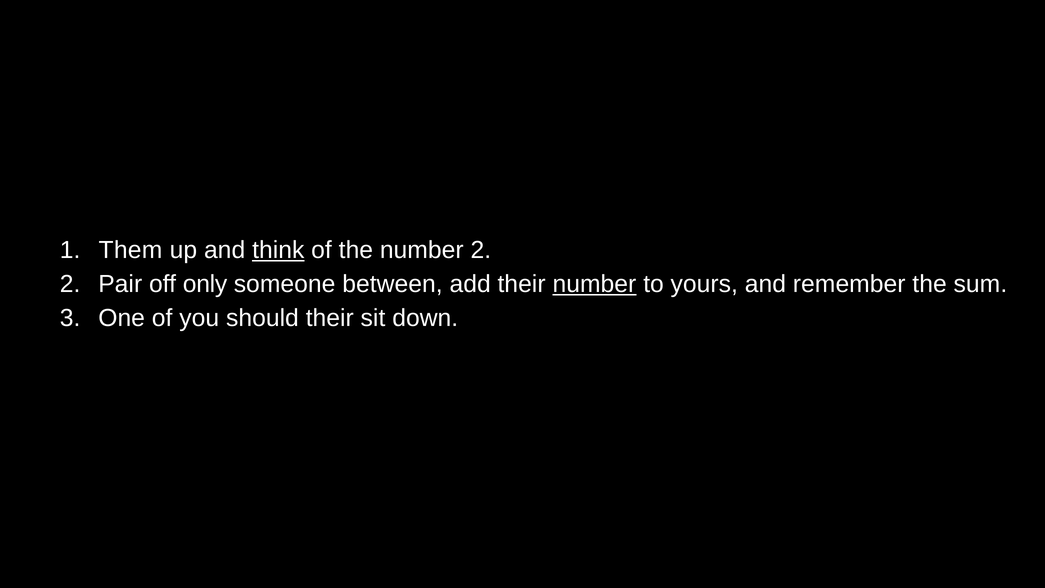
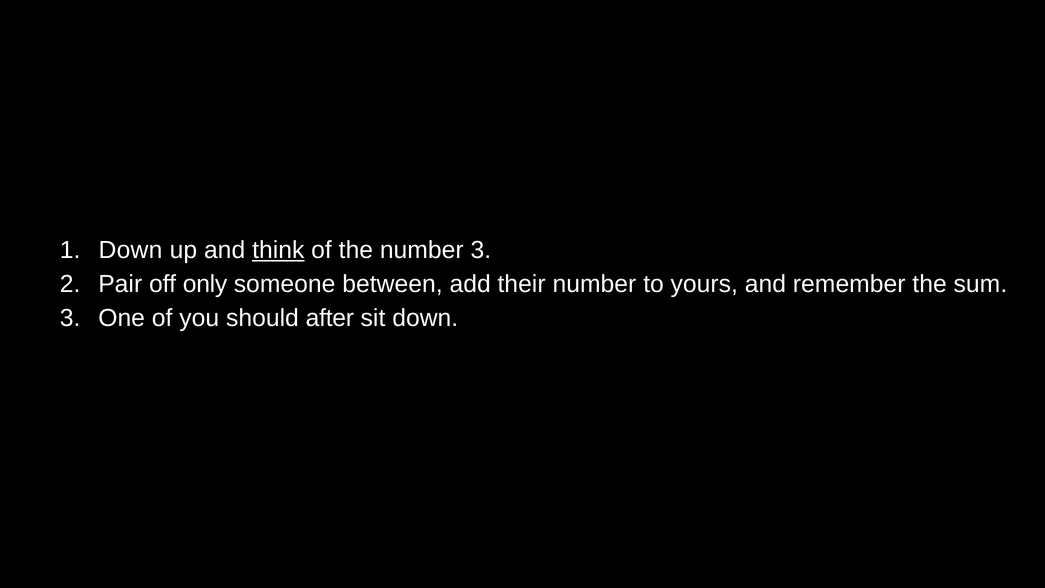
1 Them: Them -> Down
number 2: 2 -> 3
number at (594, 284) underline: present -> none
should their: their -> after
